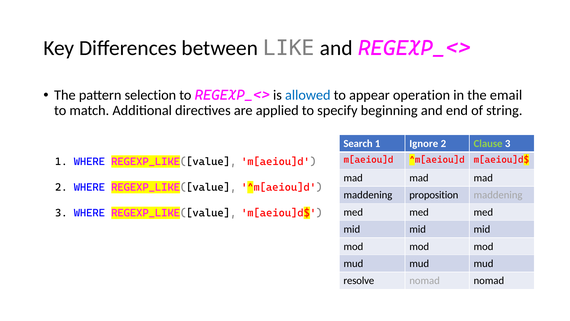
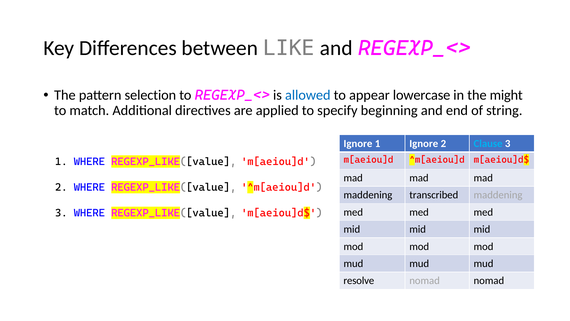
operation: operation -> lowercase
email: email -> might
Search at (358, 144): Search -> Ignore
Clause colour: light green -> light blue
proposition: proposition -> transcribed
